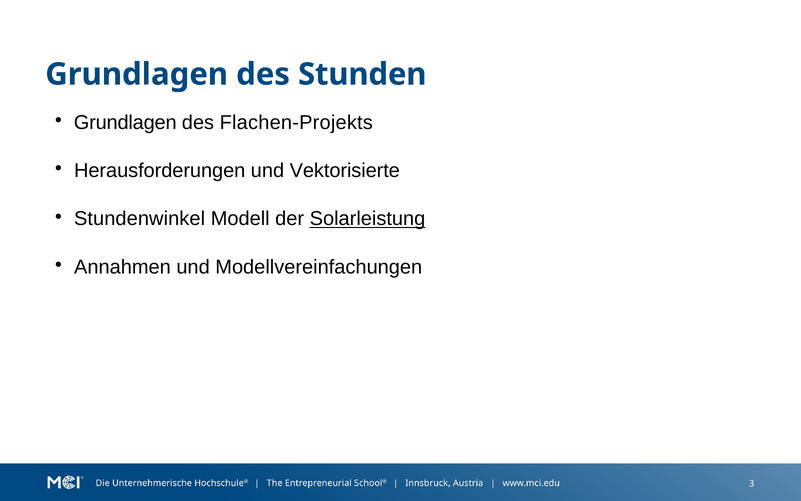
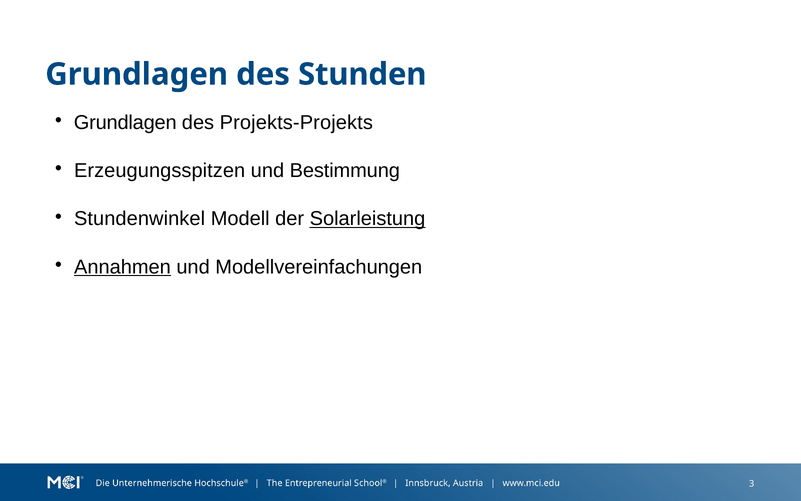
Flachen-Projekts: Flachen-Projekts -> Projekts-Projekts
Herausforderungen: Herausforderungen -> Erzeugungsspitzen
Vektorisierte: Vektorisierte -> Bestimmung
Annahmen underline: none -> present
